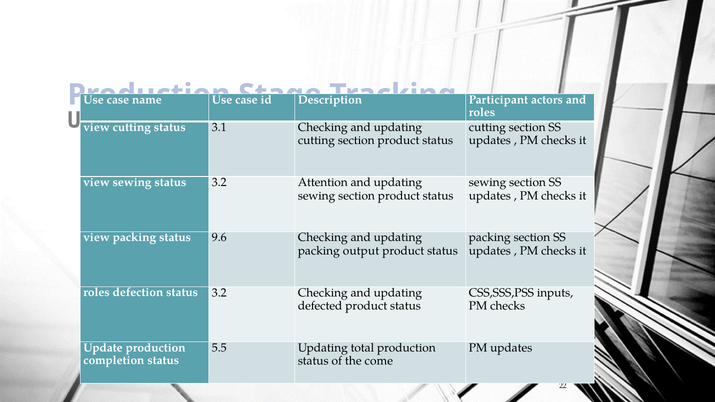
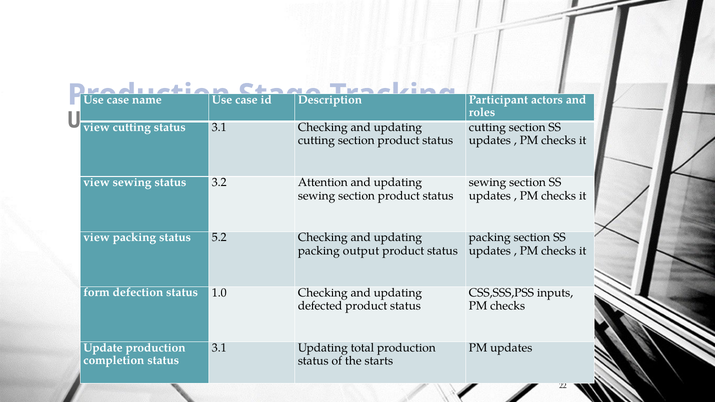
9.6: 9.6 -> 5.2
roles at (97, 293): roles -> form
defection status 3.2: 3.2 -> 1.0
5.5 at (219, 348): 5.5 -> 3.1
come: come -> starts
